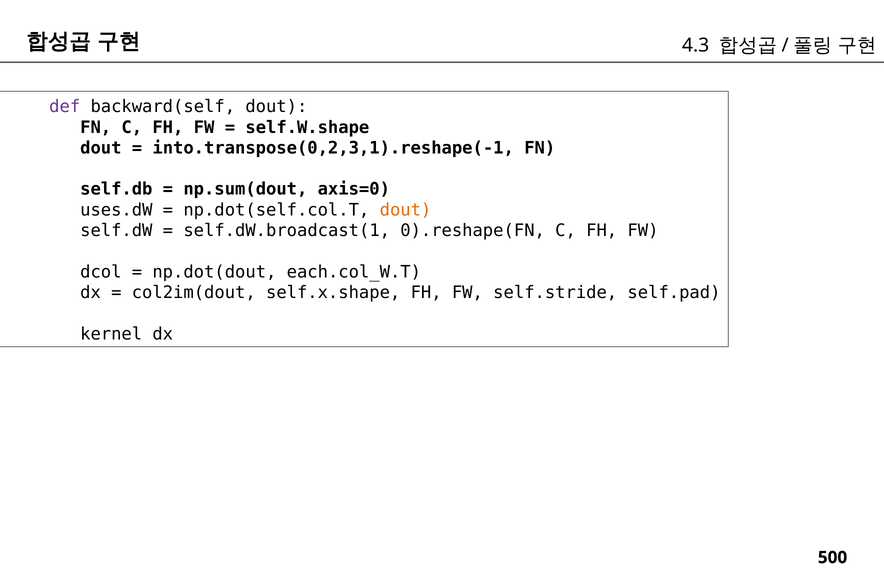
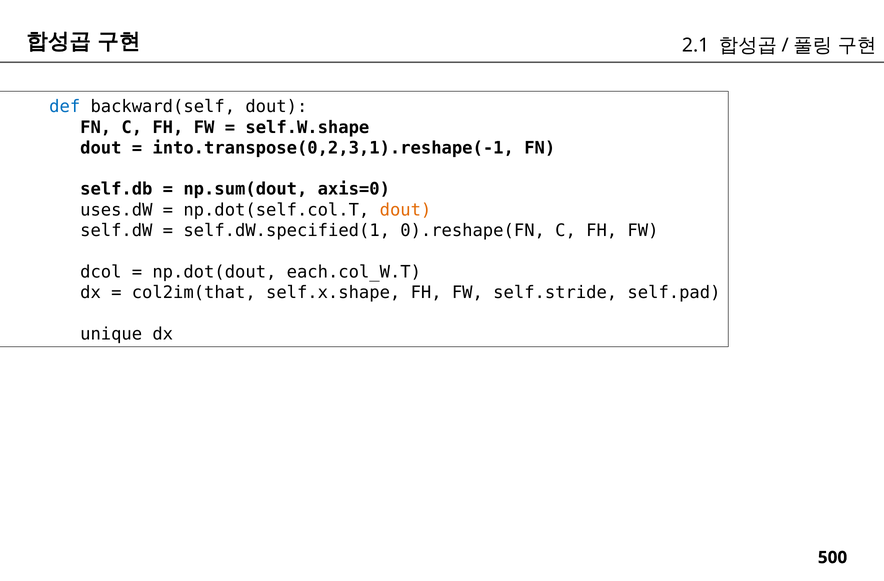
4.3: 4.3 -> 2.1
def colour: purple -> blue
self.dW.broadcast(1: self.dW.broadcast(1 -> self.dW.specified(1
col2im(dout: col2im(dout -> col2im(that
kernel: kernel -> unique
